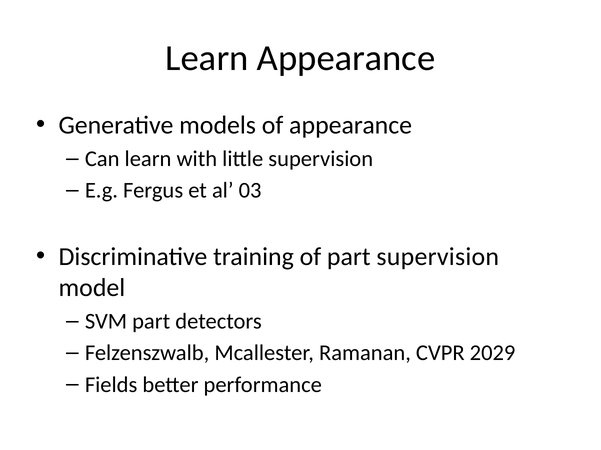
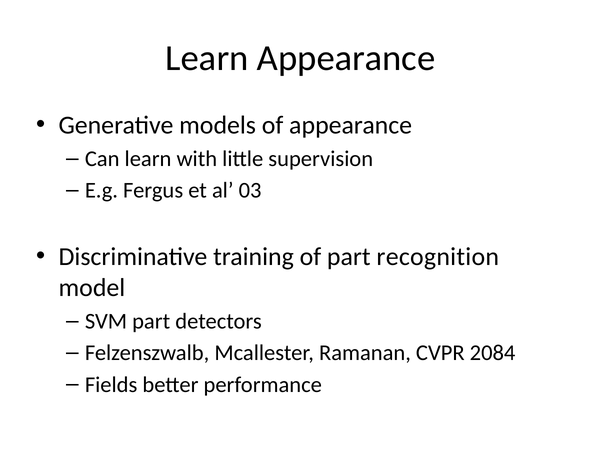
part supervision: supervision -> recognition
2029: 2029 -> 2084
